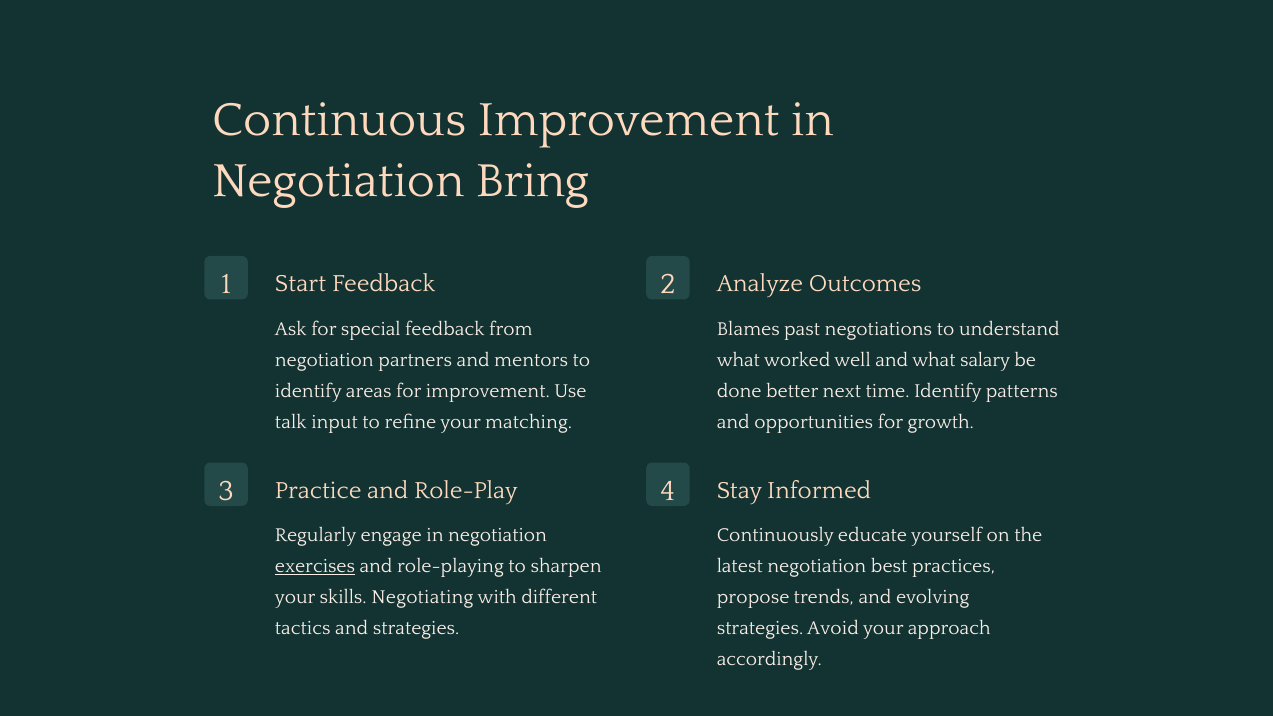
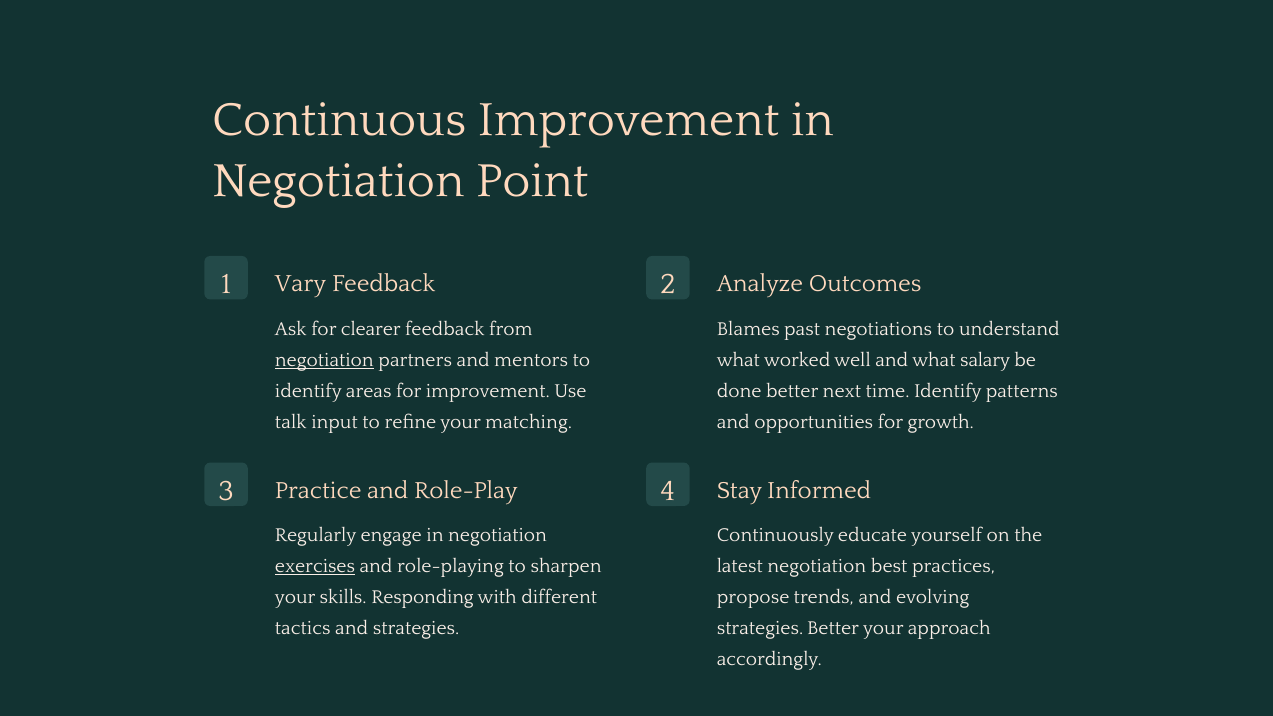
Bring: Bring -> Point
Start: Start -> Vary
special: special -> clearer
negotiation at (324, 360) underline: none -> present
Negotiating: Negotiating -> Responding
strategies Avoid: Avoid -> Better
